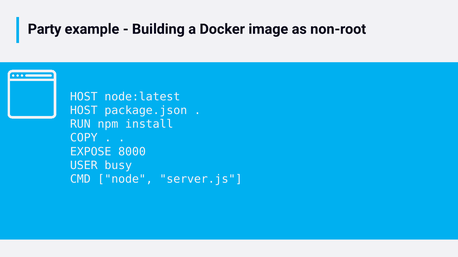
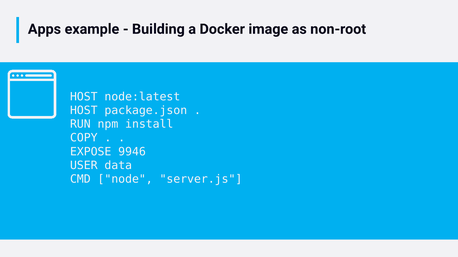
Party: Party -> Apps
8000: 8000 -> 9946
busy: busy -> data
